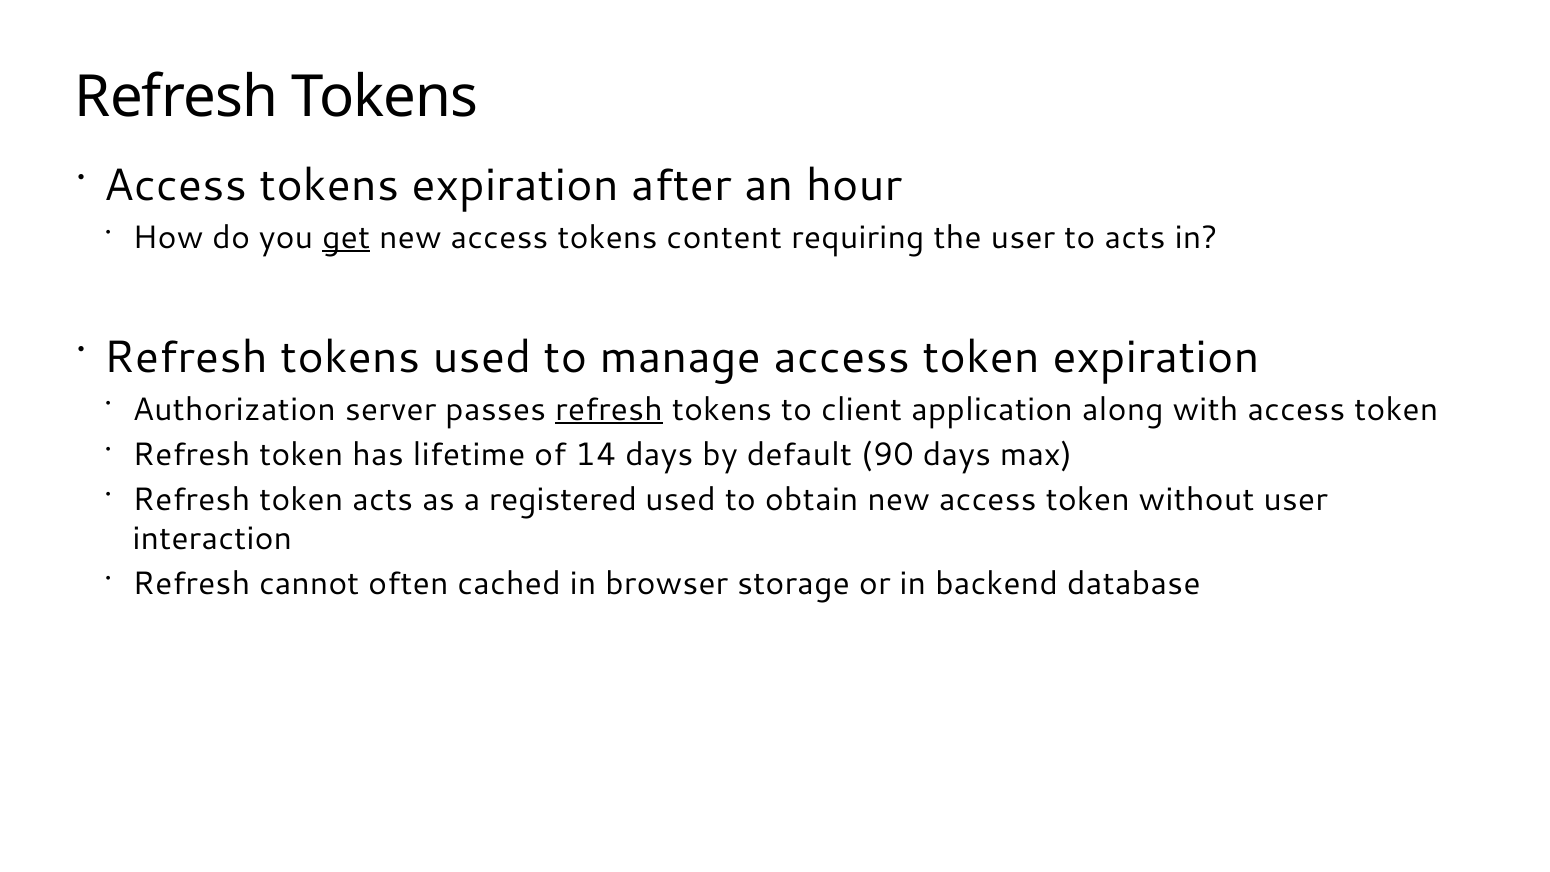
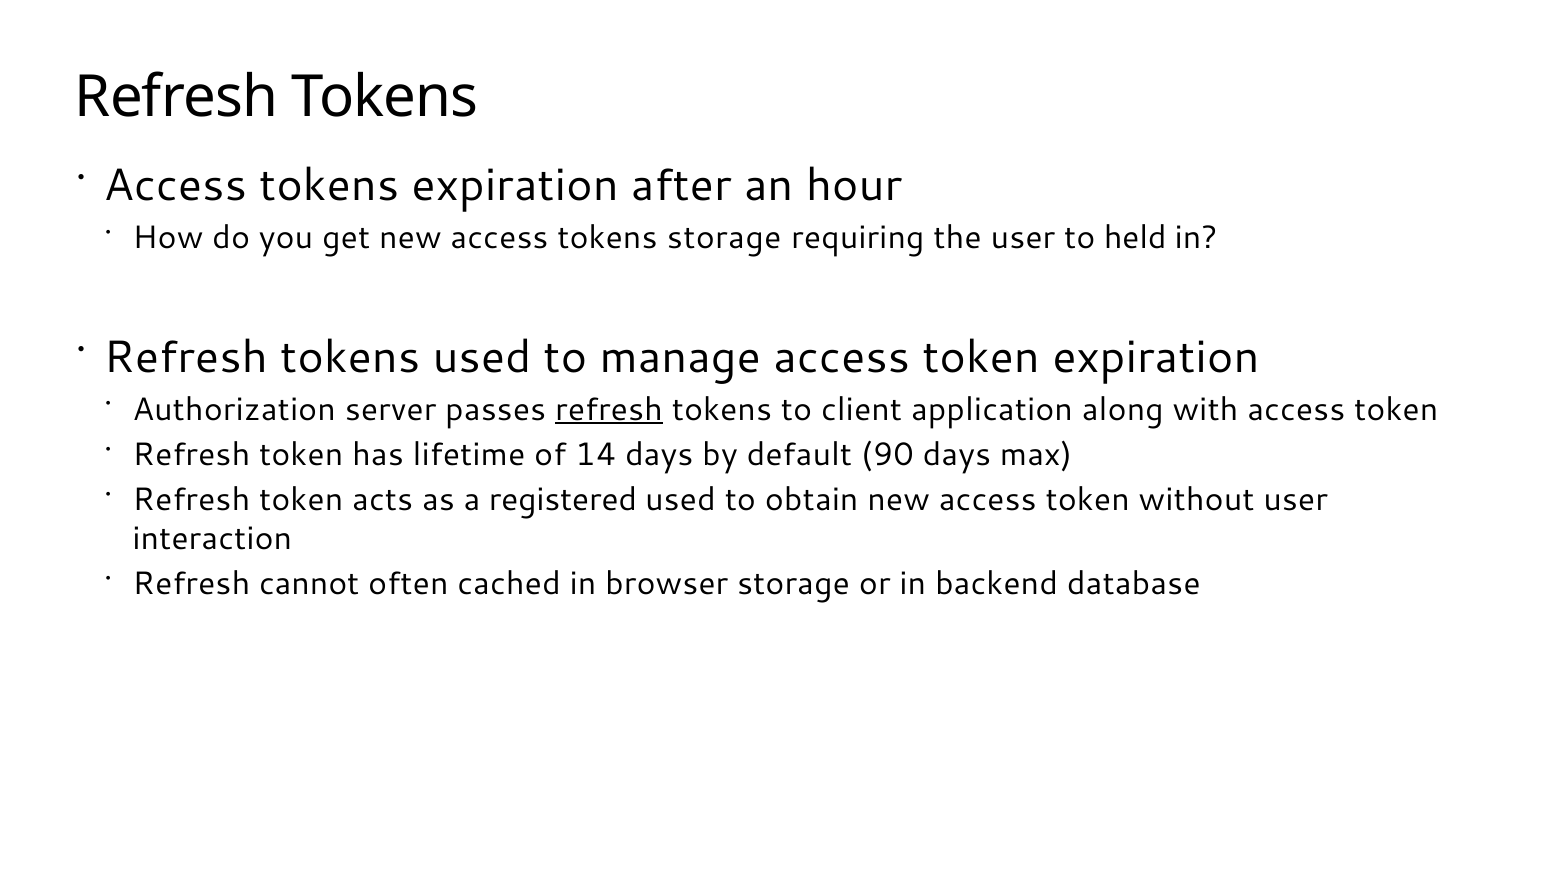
get underline: present -> none
tokens content: content -> storage
to acts: acts -> held
